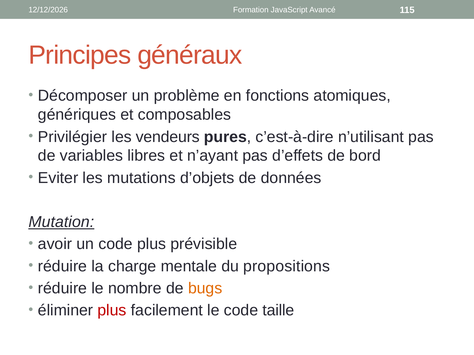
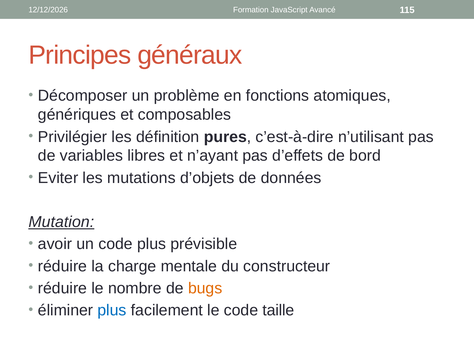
vendeurs: vendeurs -> définition
propositions: propositions -> constructeur
plus at (112, 311) colour: red -> blue
